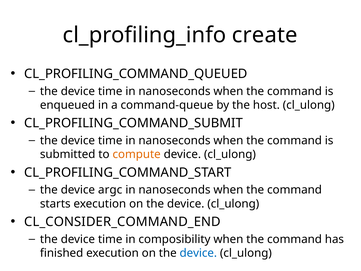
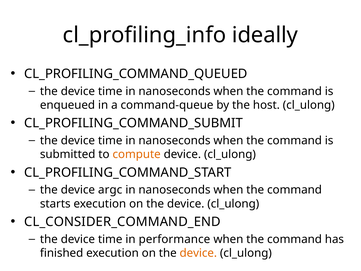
create: create -> ideally
composibility: composibility -> performance
device at (198, 253) colour: blue -> orange
